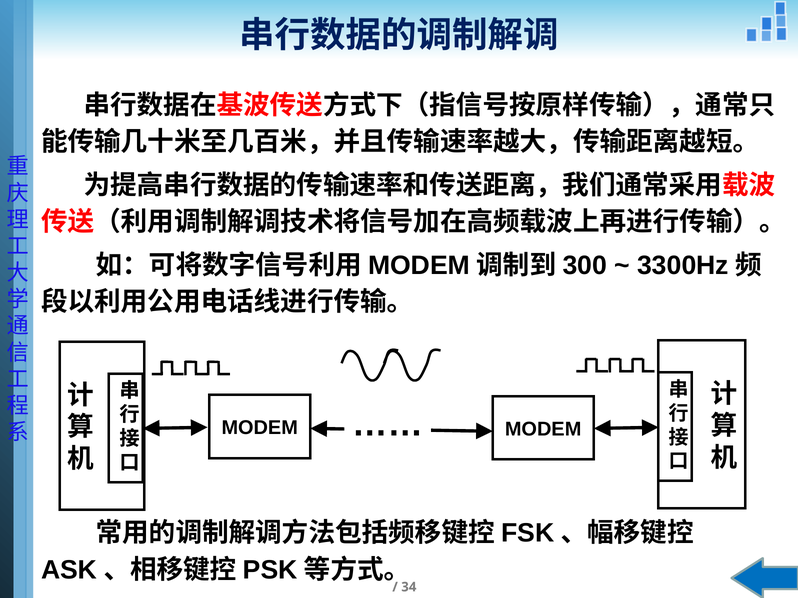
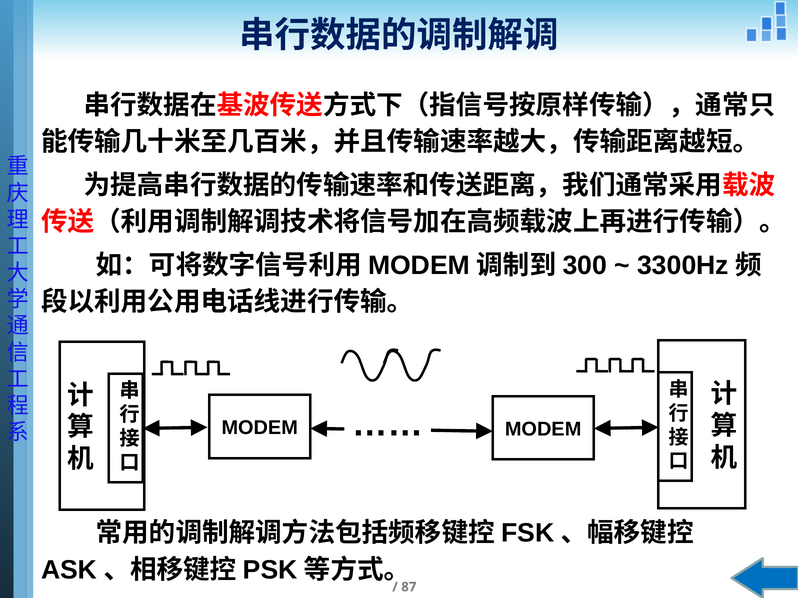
34: 34 -> 87
